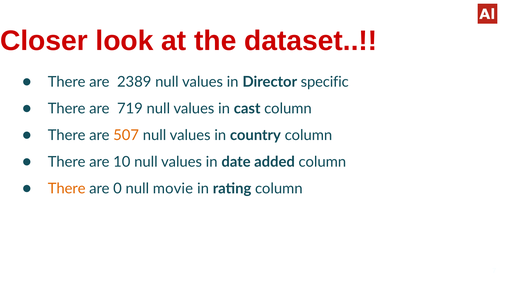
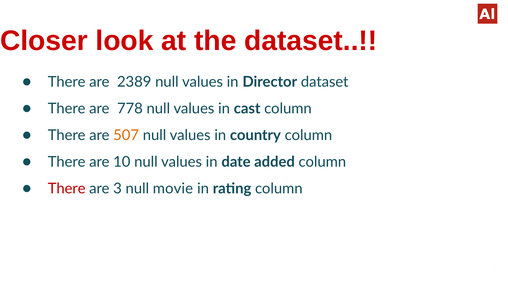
Director specific: specific -> dataset
719: 719 -> 778
There at (67, 188) colour: orange -> red
0: 0 -> 3
